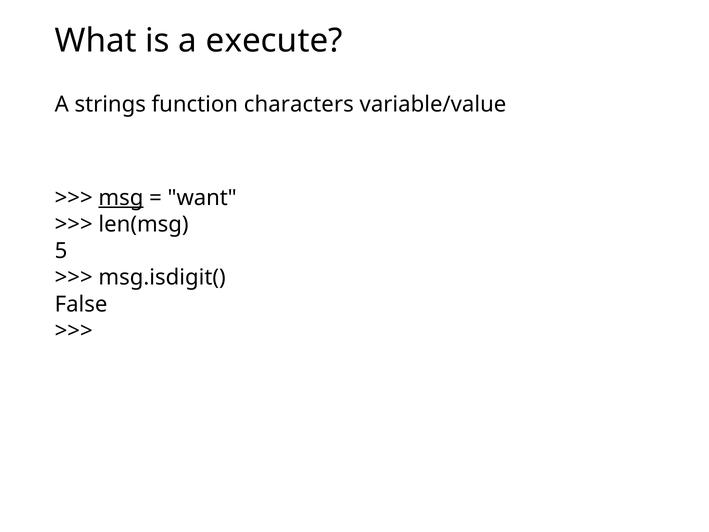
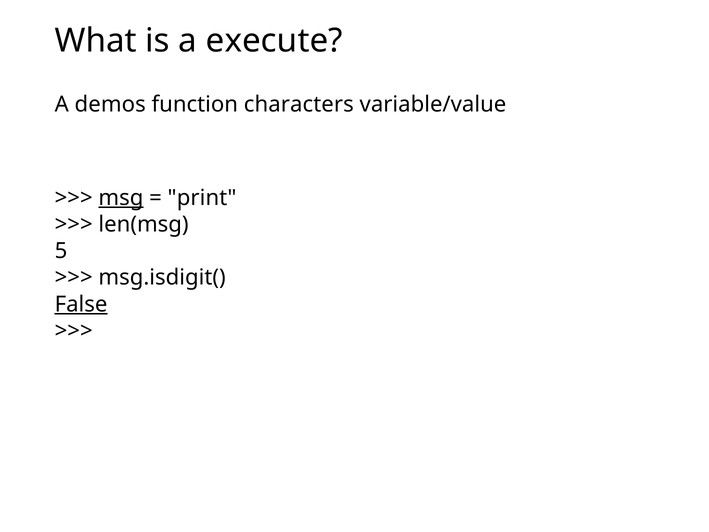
strings: strings -> demos
want: want -> print
False underline: none -> present
